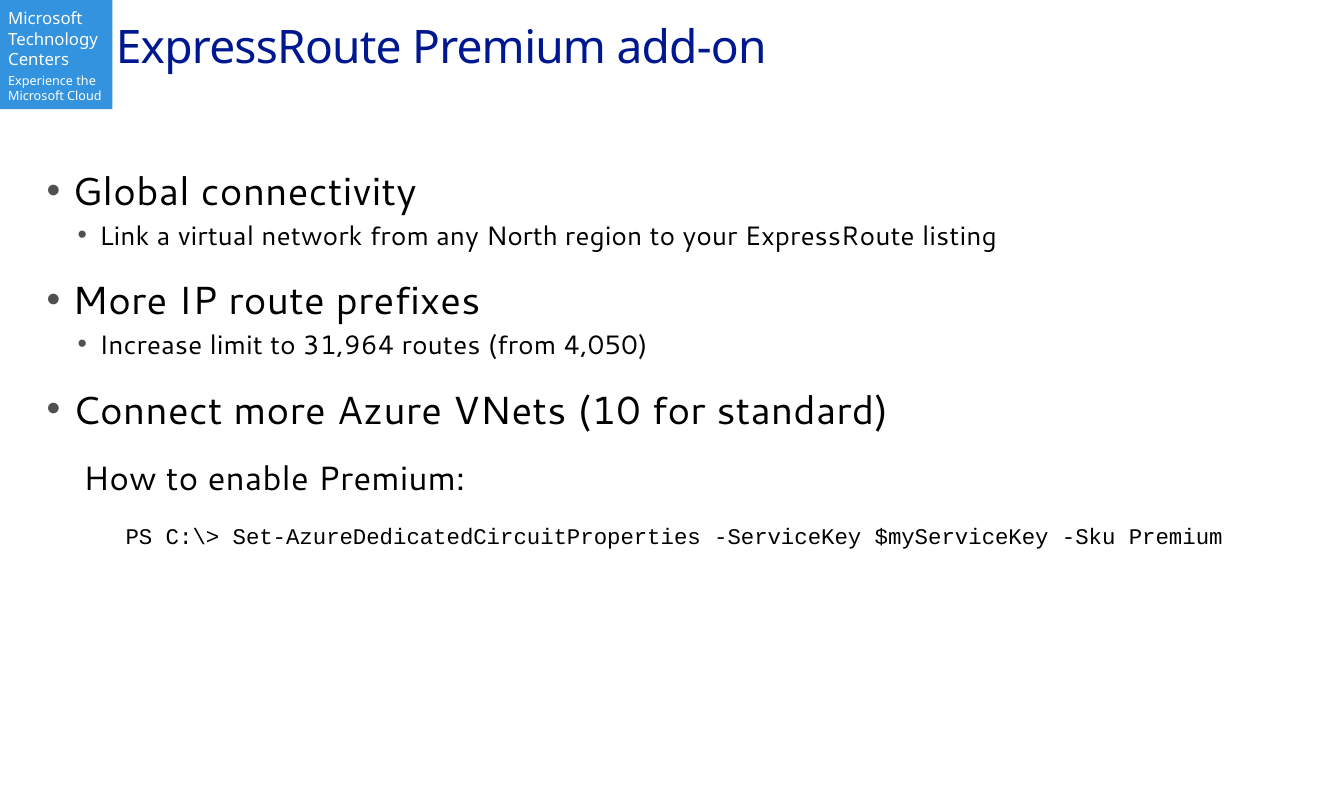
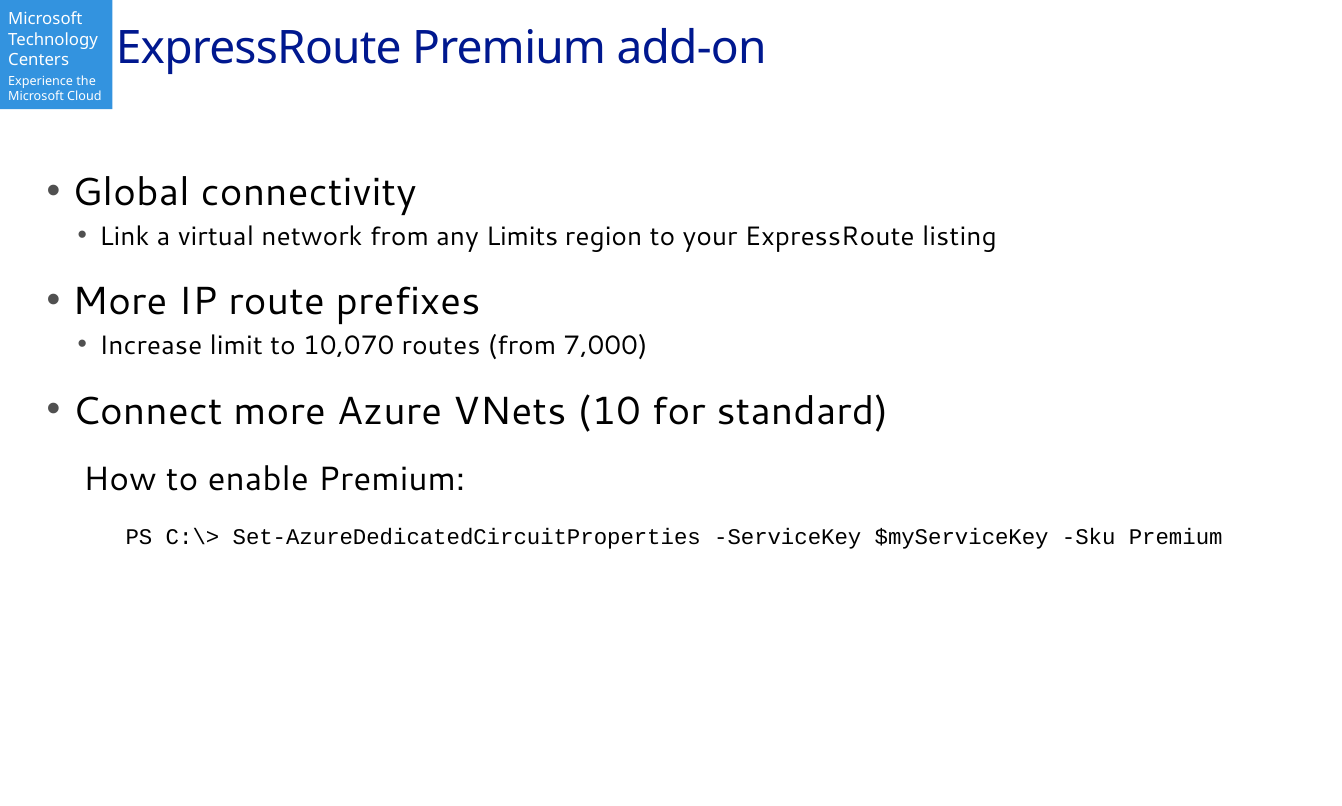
North: North -> Limits
31,964: 31,964 -> 10,070
4,050: 4,050 -> 7,000
